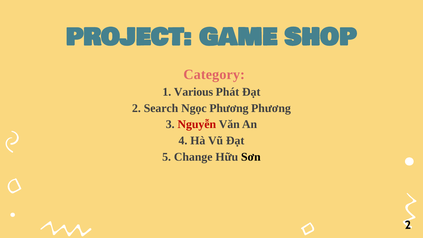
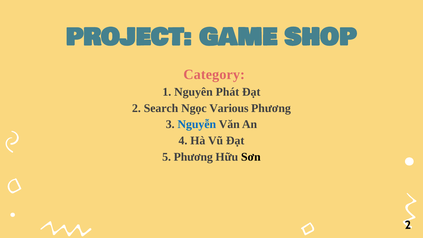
Various: Various -> Nguyên
Ngọc Phương: Phương -> Various
Nguyễn colour: red -> blue
5 Change: Change -> Phương
